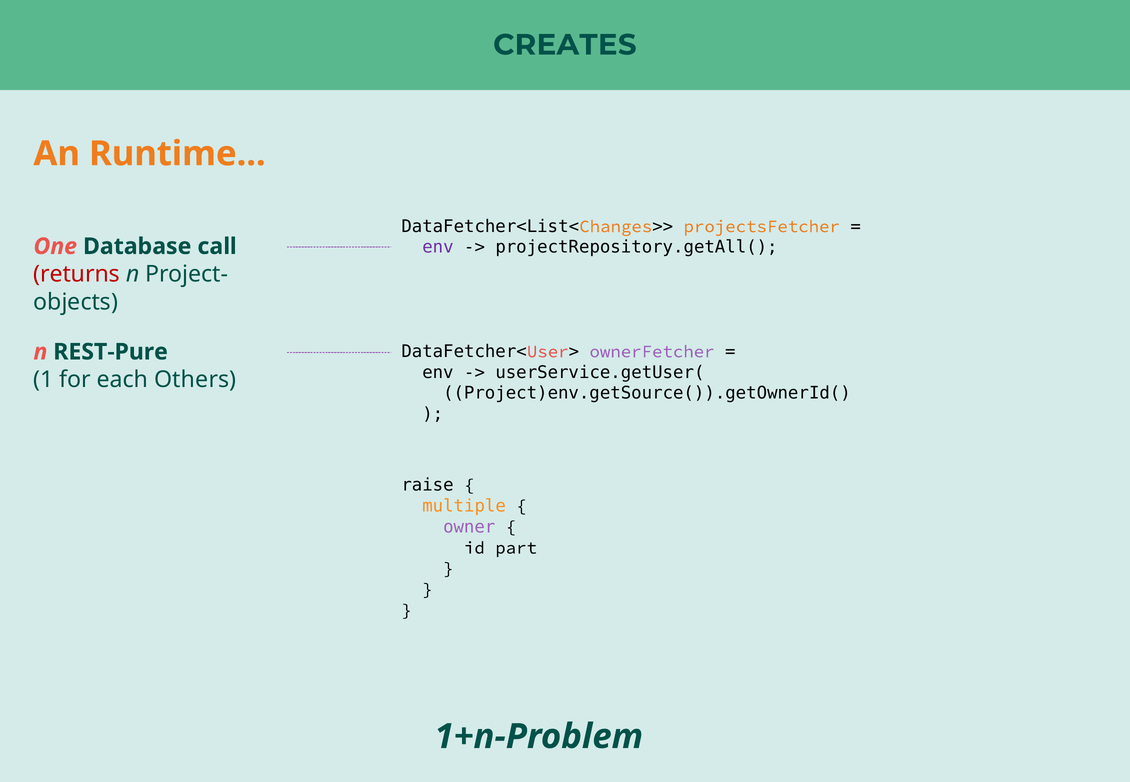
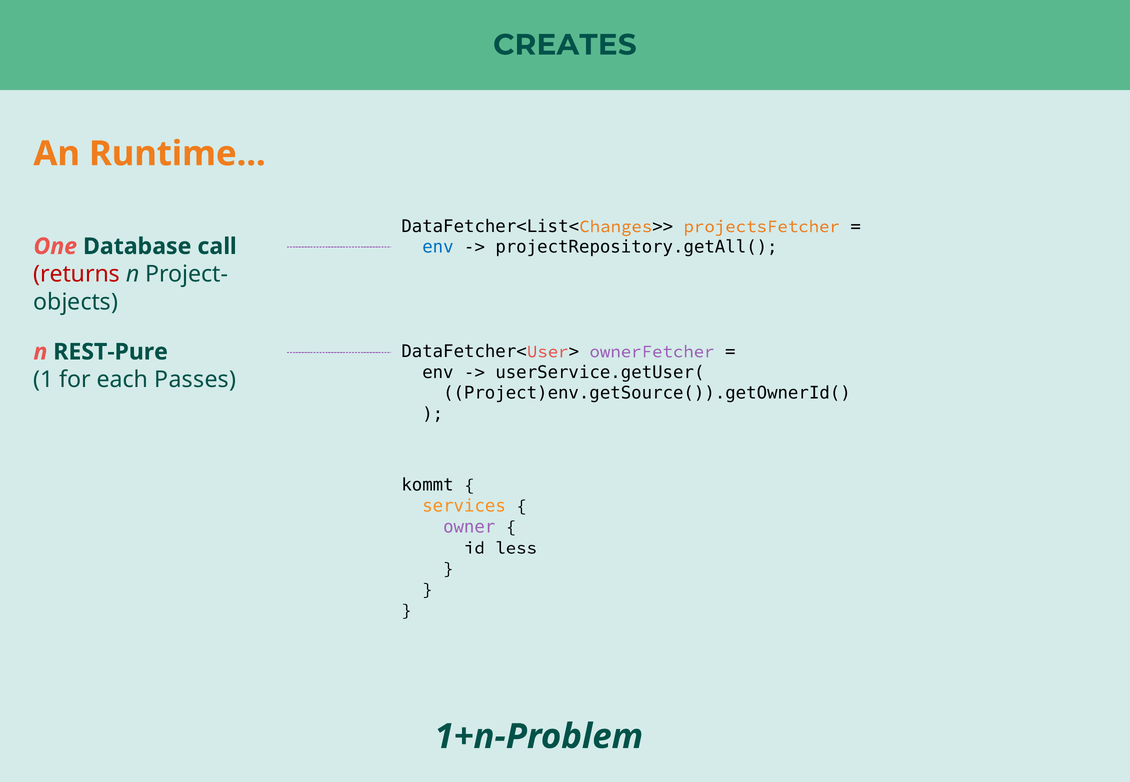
env at (438, 247) colour: purple -> blue
Others: Others -> Passes
raise: raise -> kommt
multiple: multiple -> services
part: part -> less
